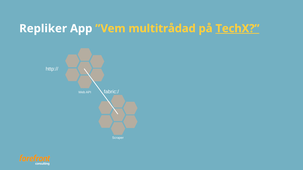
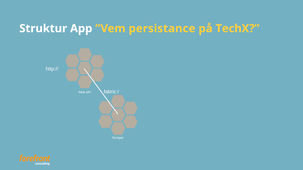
Repliker: Repliker -> Struktur
multitrådad: multitrådad -> persistance
TechX underline: present -> none
